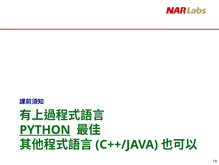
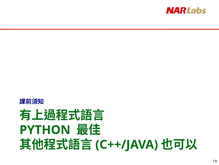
PYTHON underline: present -> none
